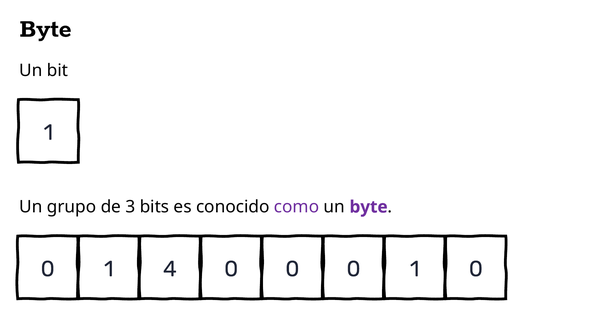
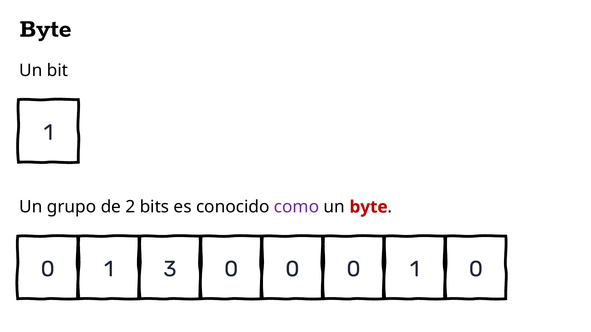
3: 3 -> 2
byte at (369, 207) colour: purple -> red
4: 4 -> 3
